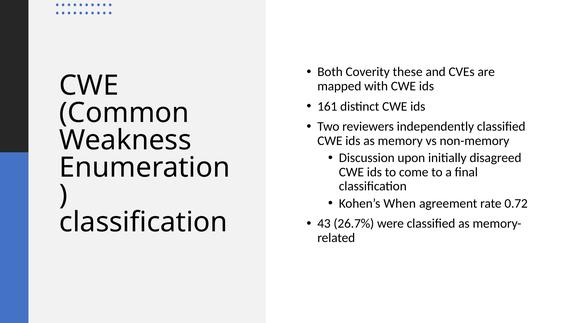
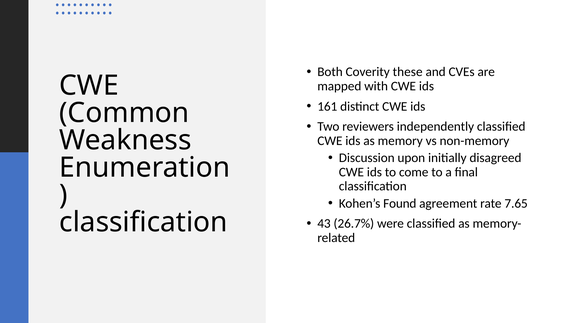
When: When -> Found
0.72: 0.72 -> 7.65
